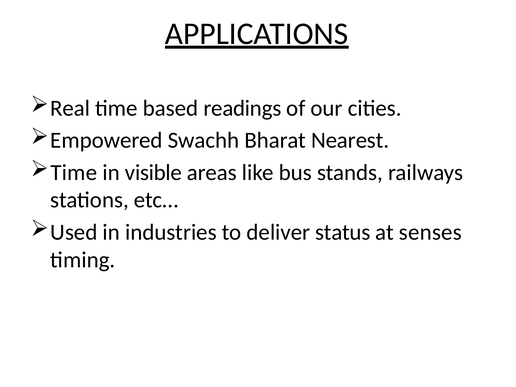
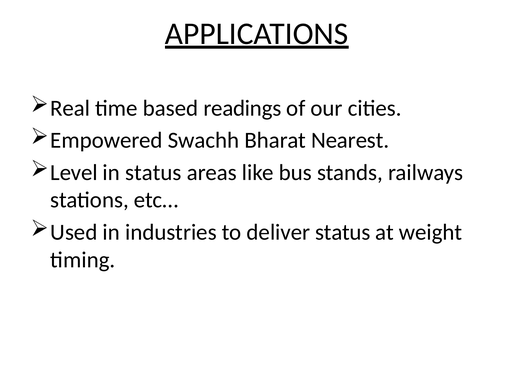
Time at (74, 173): Time -> Level
in visible: visible -> status
senses: senses -> weight
